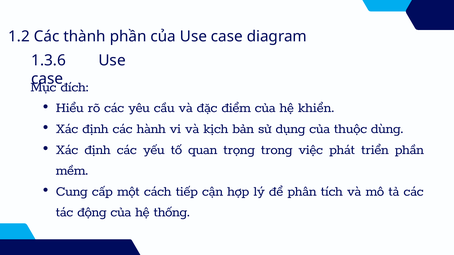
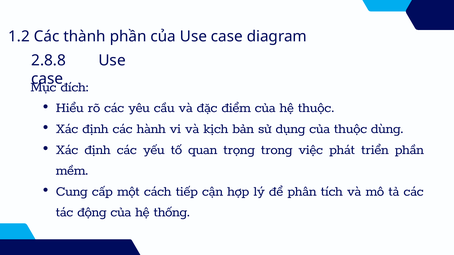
1.3.6: 1.3.6 -> 2.8.8
hệ khiển: khiển -> thuộc
